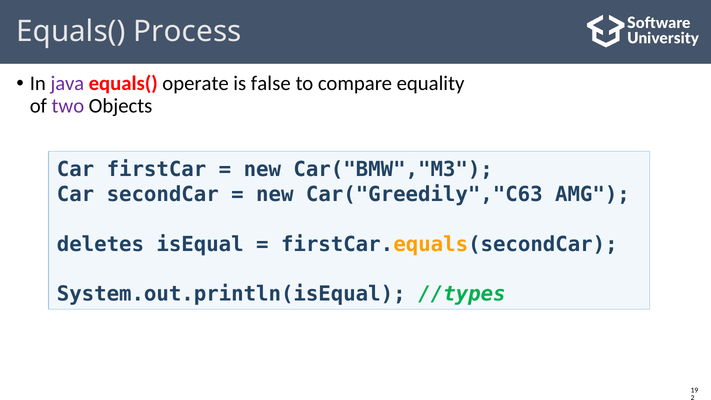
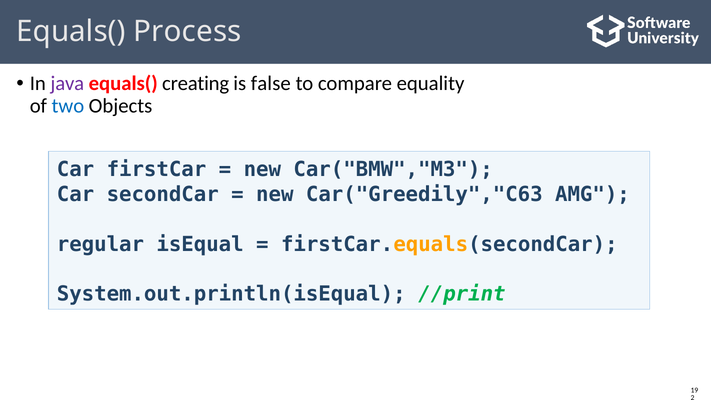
operate: operate -> creating
two colour: purple -> blue
deletes: deletes -> regular
//types: //types -> //print
